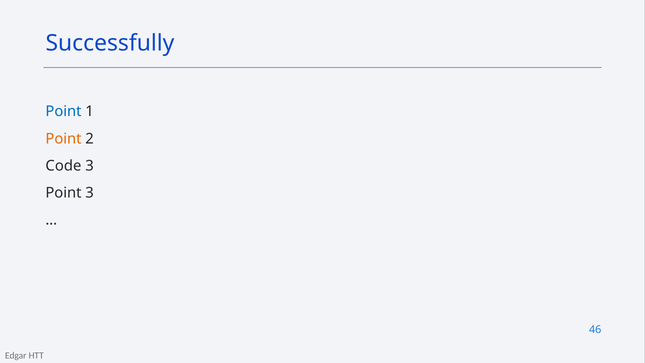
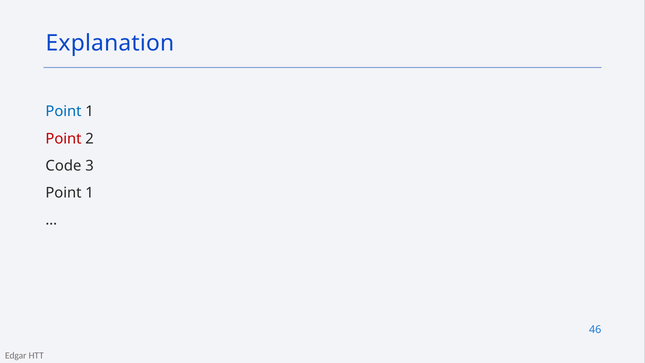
Successfully: Successfully -> Explanation
Point at (64, 139) colour: orange -> red
3 at (90, 193): 3 -> 1
